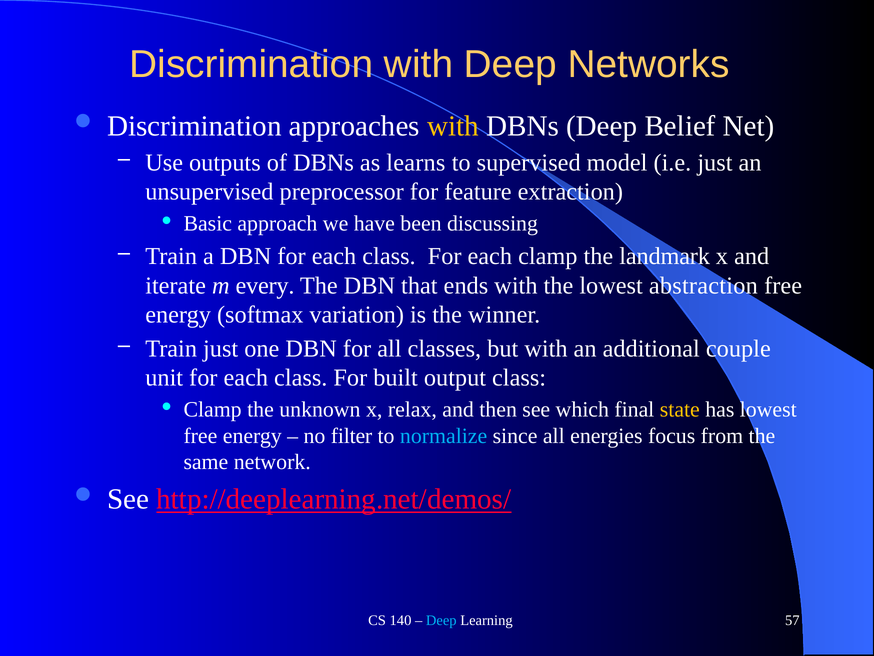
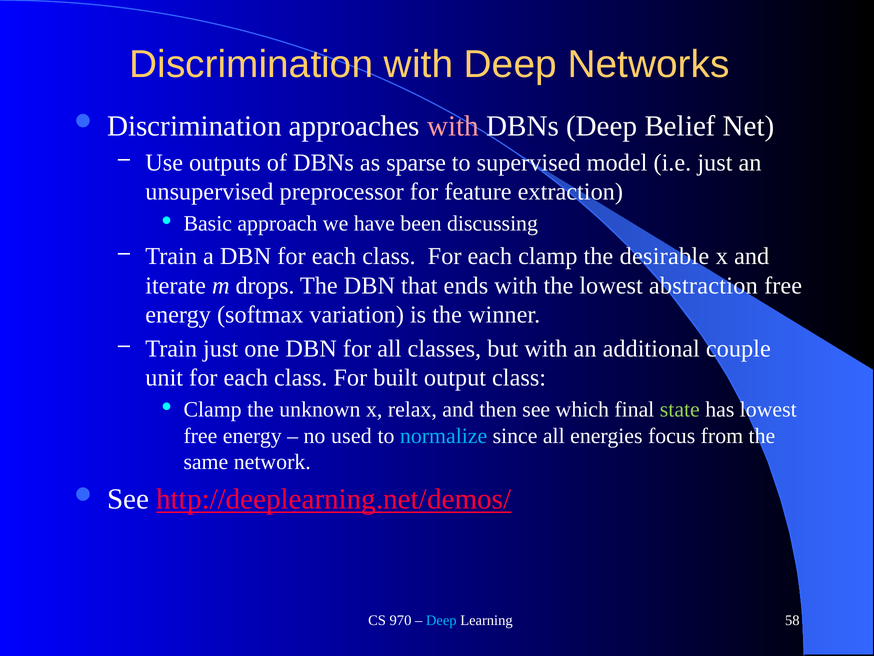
with at (453, 126) colour: yellow -> pink
learns: learns -> sparse
landmark: landmark -> desirable
every: every -> drops
state colour: yellow -> light green
filter: filter -> used
140: 140 -> 970
57: 57 -> 58
